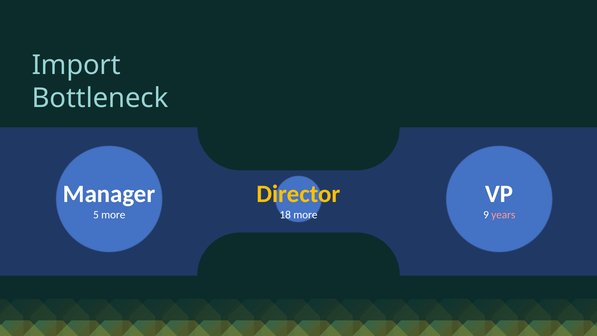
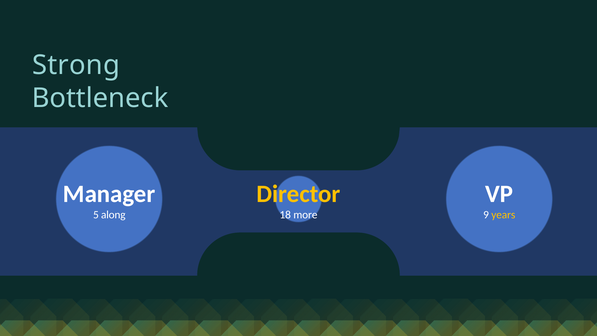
Import: Import -> Strong
5 more: more -> along
years colour: pink -> yellow
